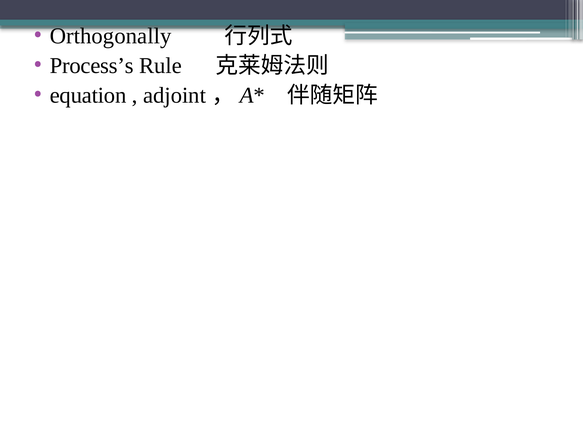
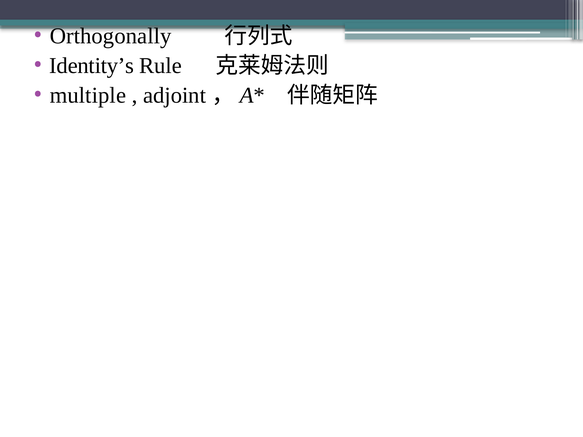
Process’s: Process’s -> Identity’s
equation: equation -> multiple
